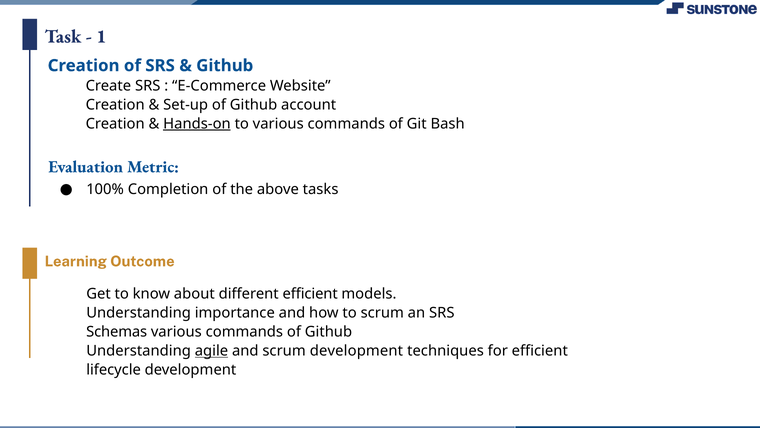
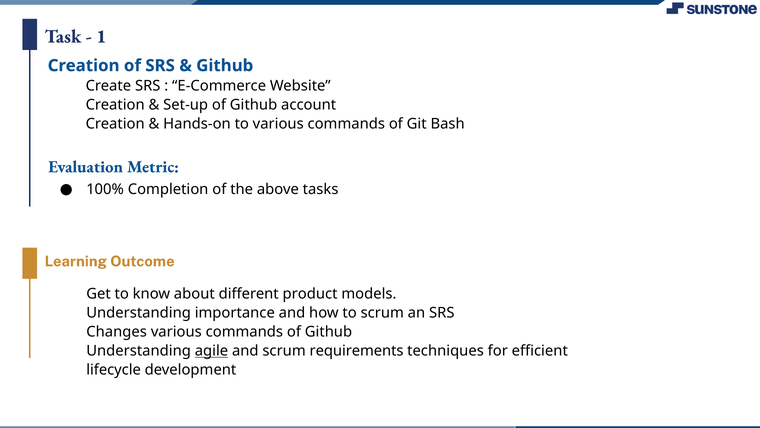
Hands-on underline: present -> none
different efficient: efficient -> product
Schemas: Schemas -> Changes
scrum development: development -> requirements
